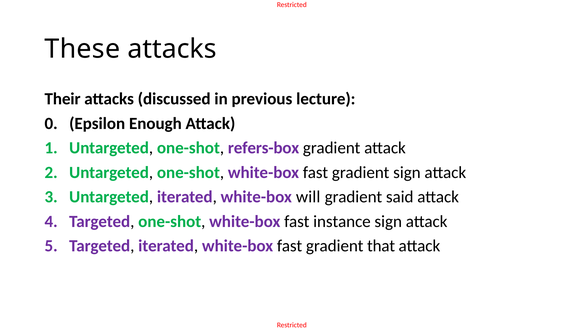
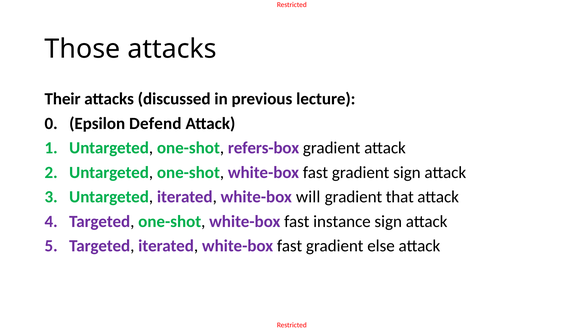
These: These -> Those
Enough: Enough -> Defend
said: said -> that
that: that -> else
